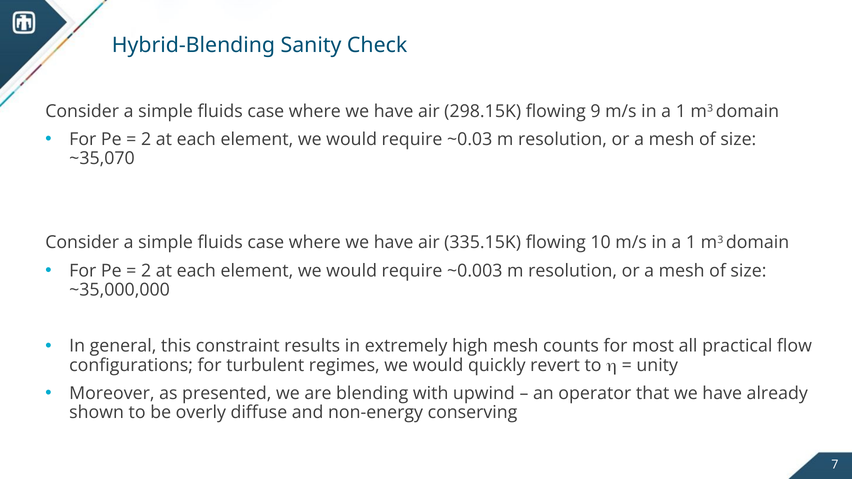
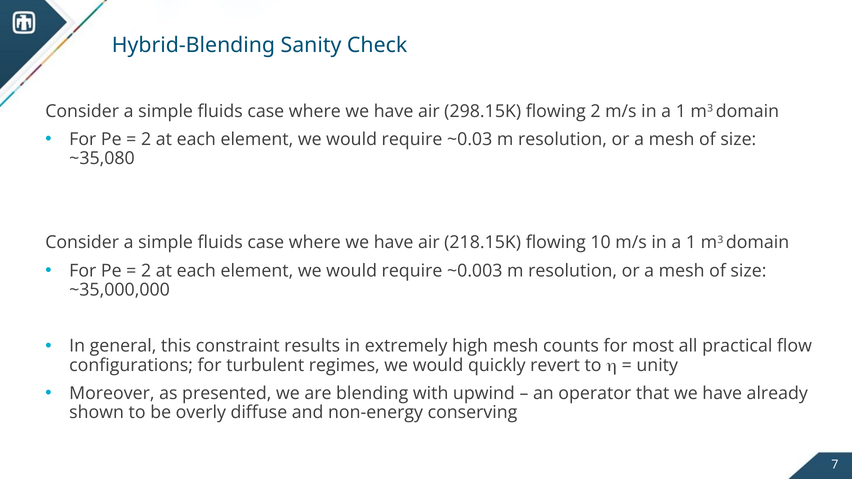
flowing 9: 9 -> 2
~35,070: ~35,070 -> ~35,080
335.15K: 335.15K -> 218.15K
